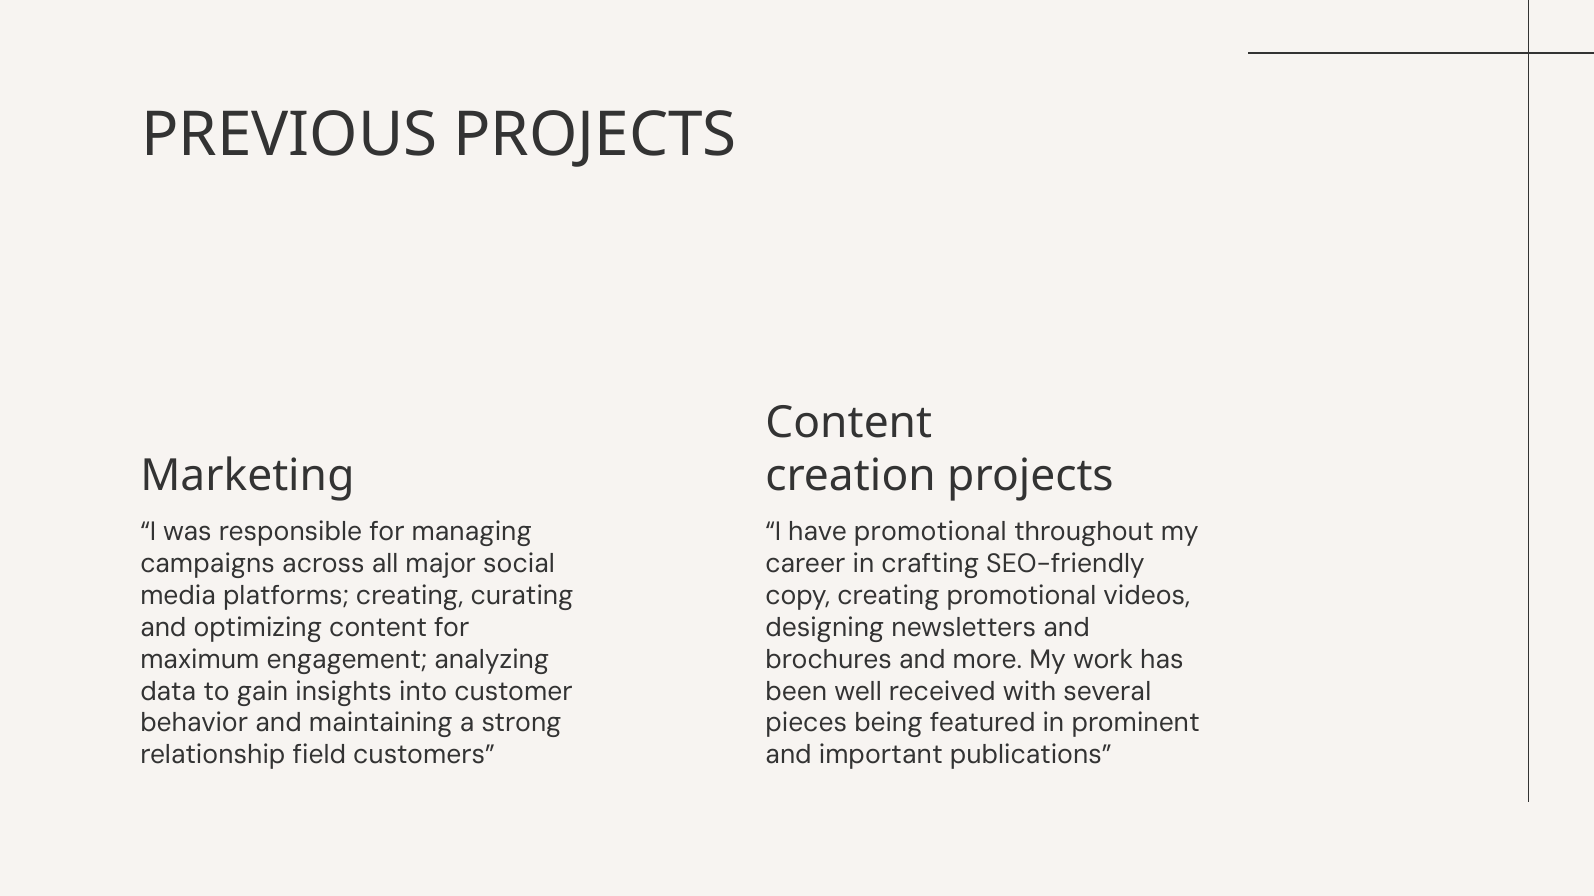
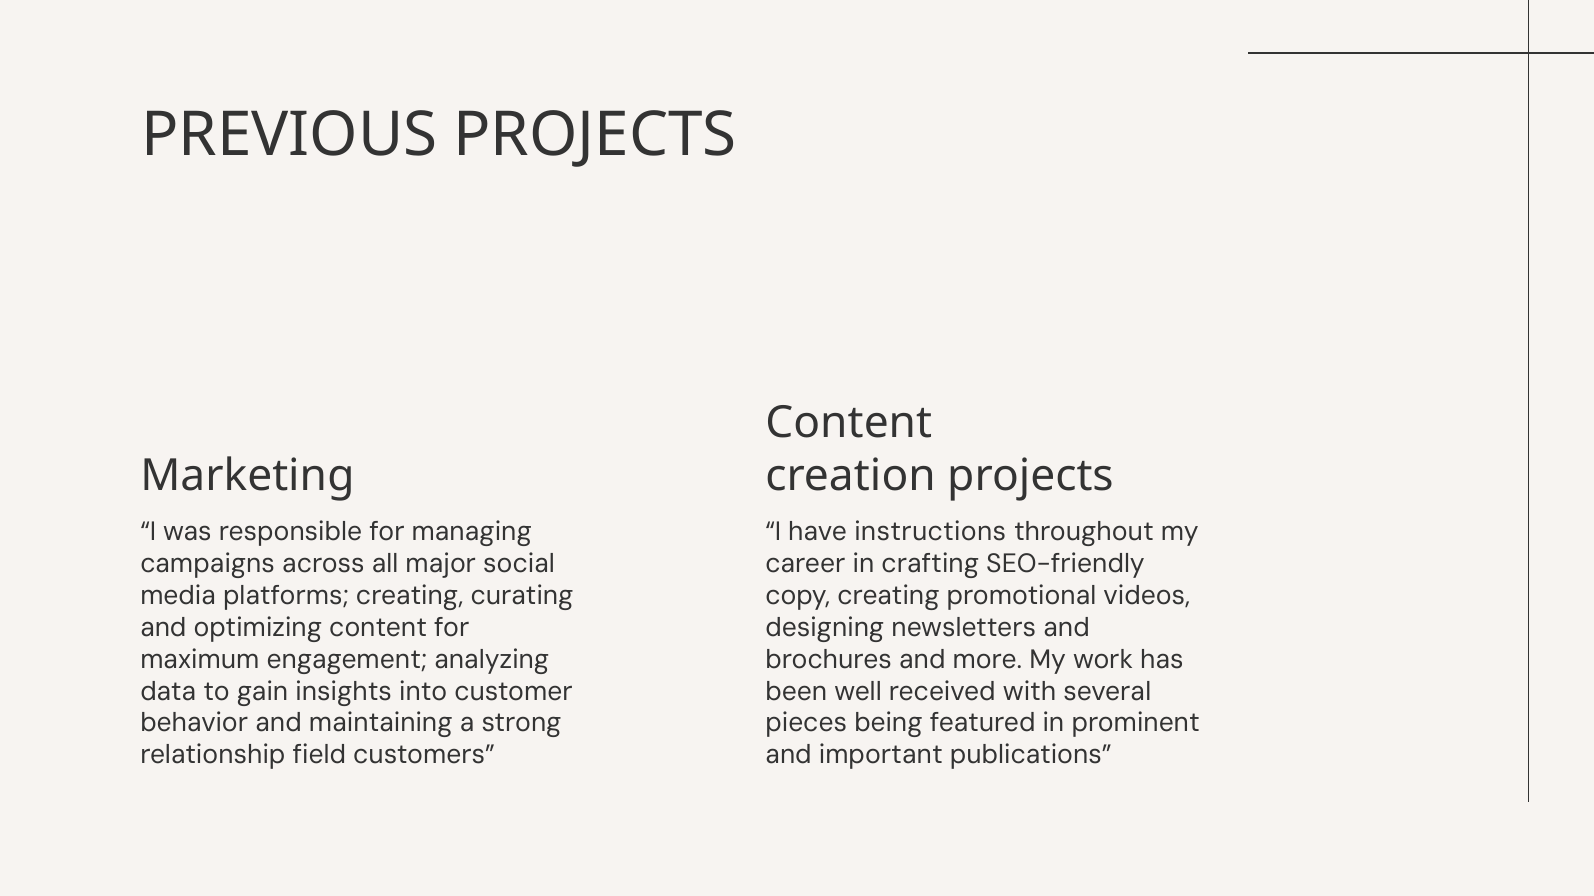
have promotional: promotional -> instructions
